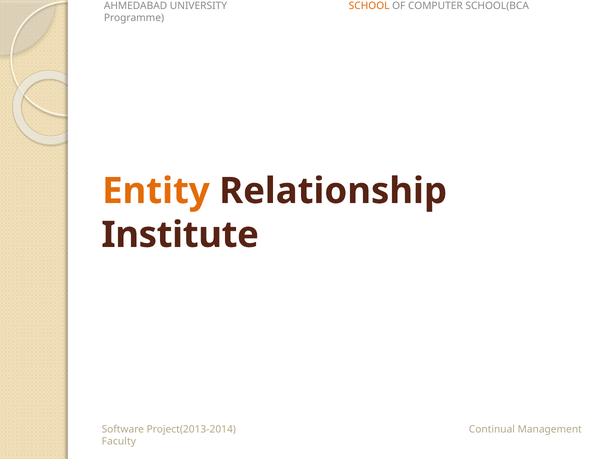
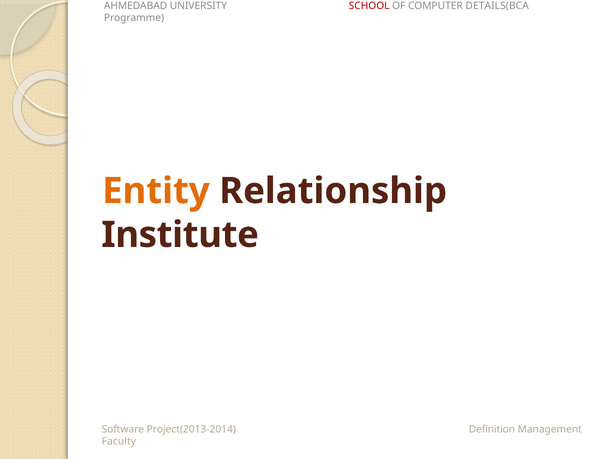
SCHOOL colour: orange -> red
SCHOOL(BCA: SCHOOL(BCA -> DETAILS(BCA
Continual: Continual -> Definition
